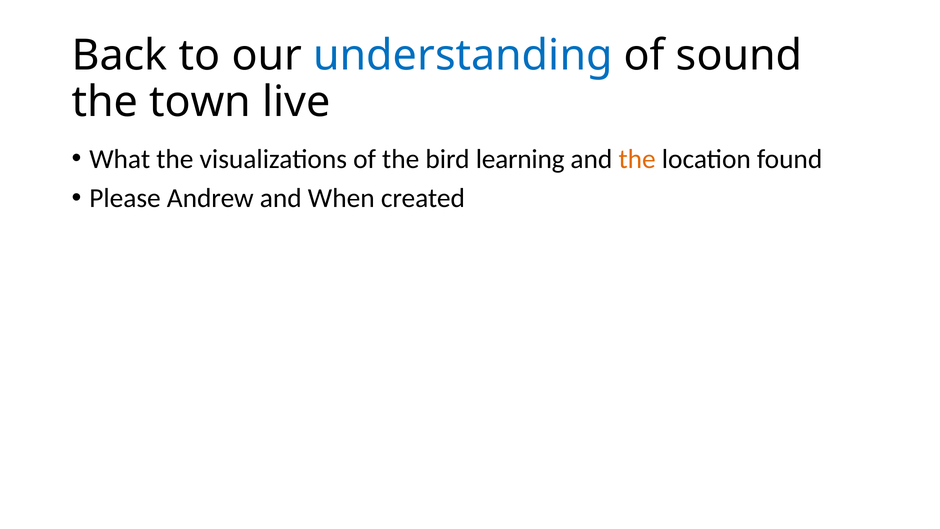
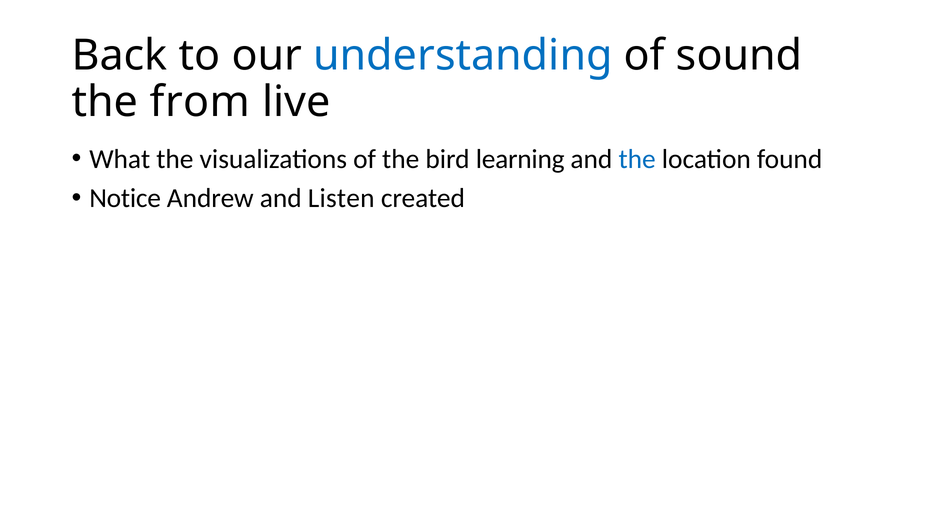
town: town -> from
the at (637, 159) colour: orange -> blue
Please: Please -> Notice
When: When -> Listen
